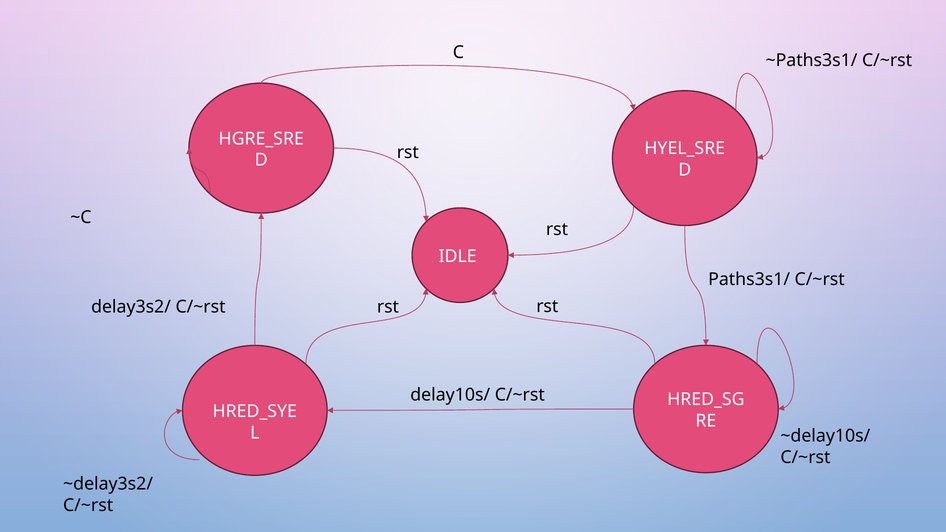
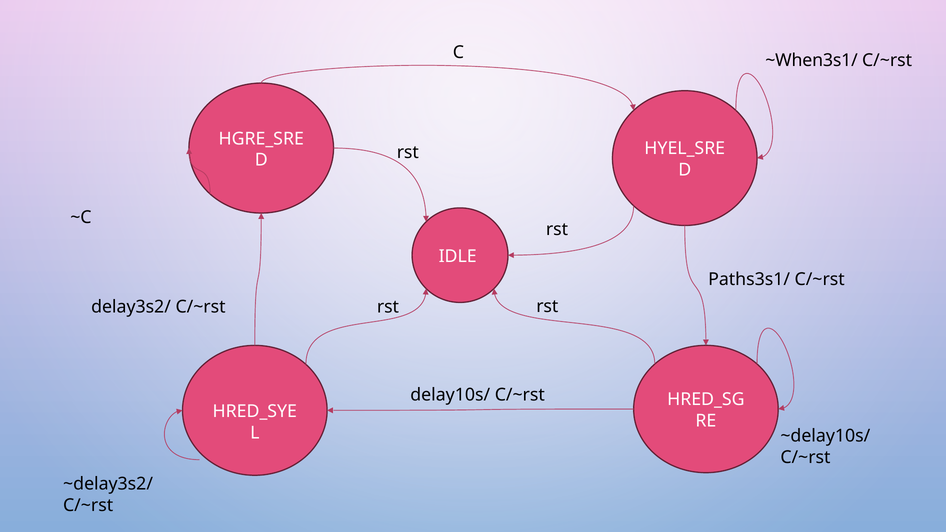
~Paths3s1/: ~Paths3s1/ -> ~When3s1/
